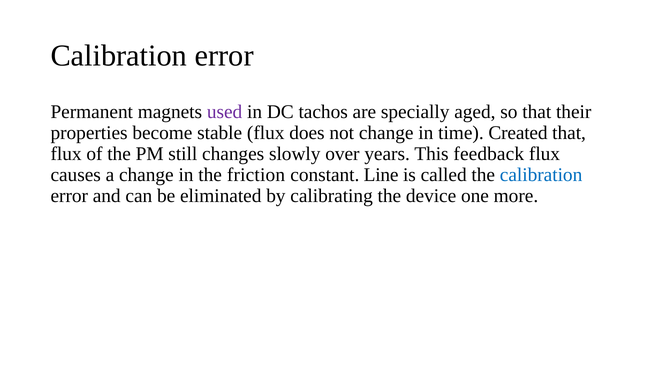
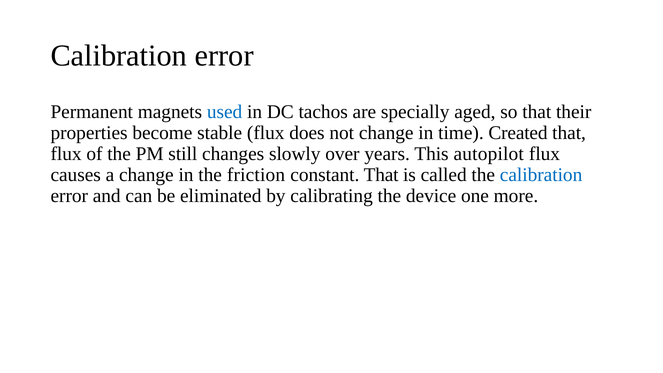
used colour: purple -> blue
feedback: feedback -> autopilot
constant Line: Line -> That
